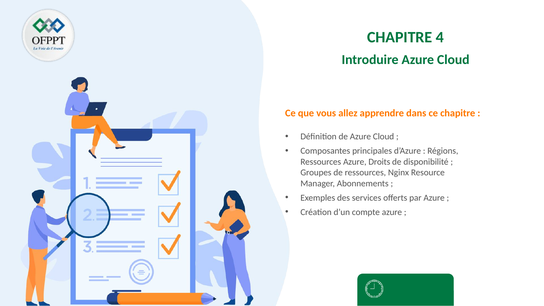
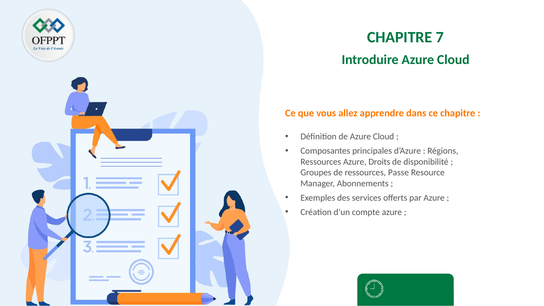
4: 4 -> 7
Nginx: Nginx -> Passe
